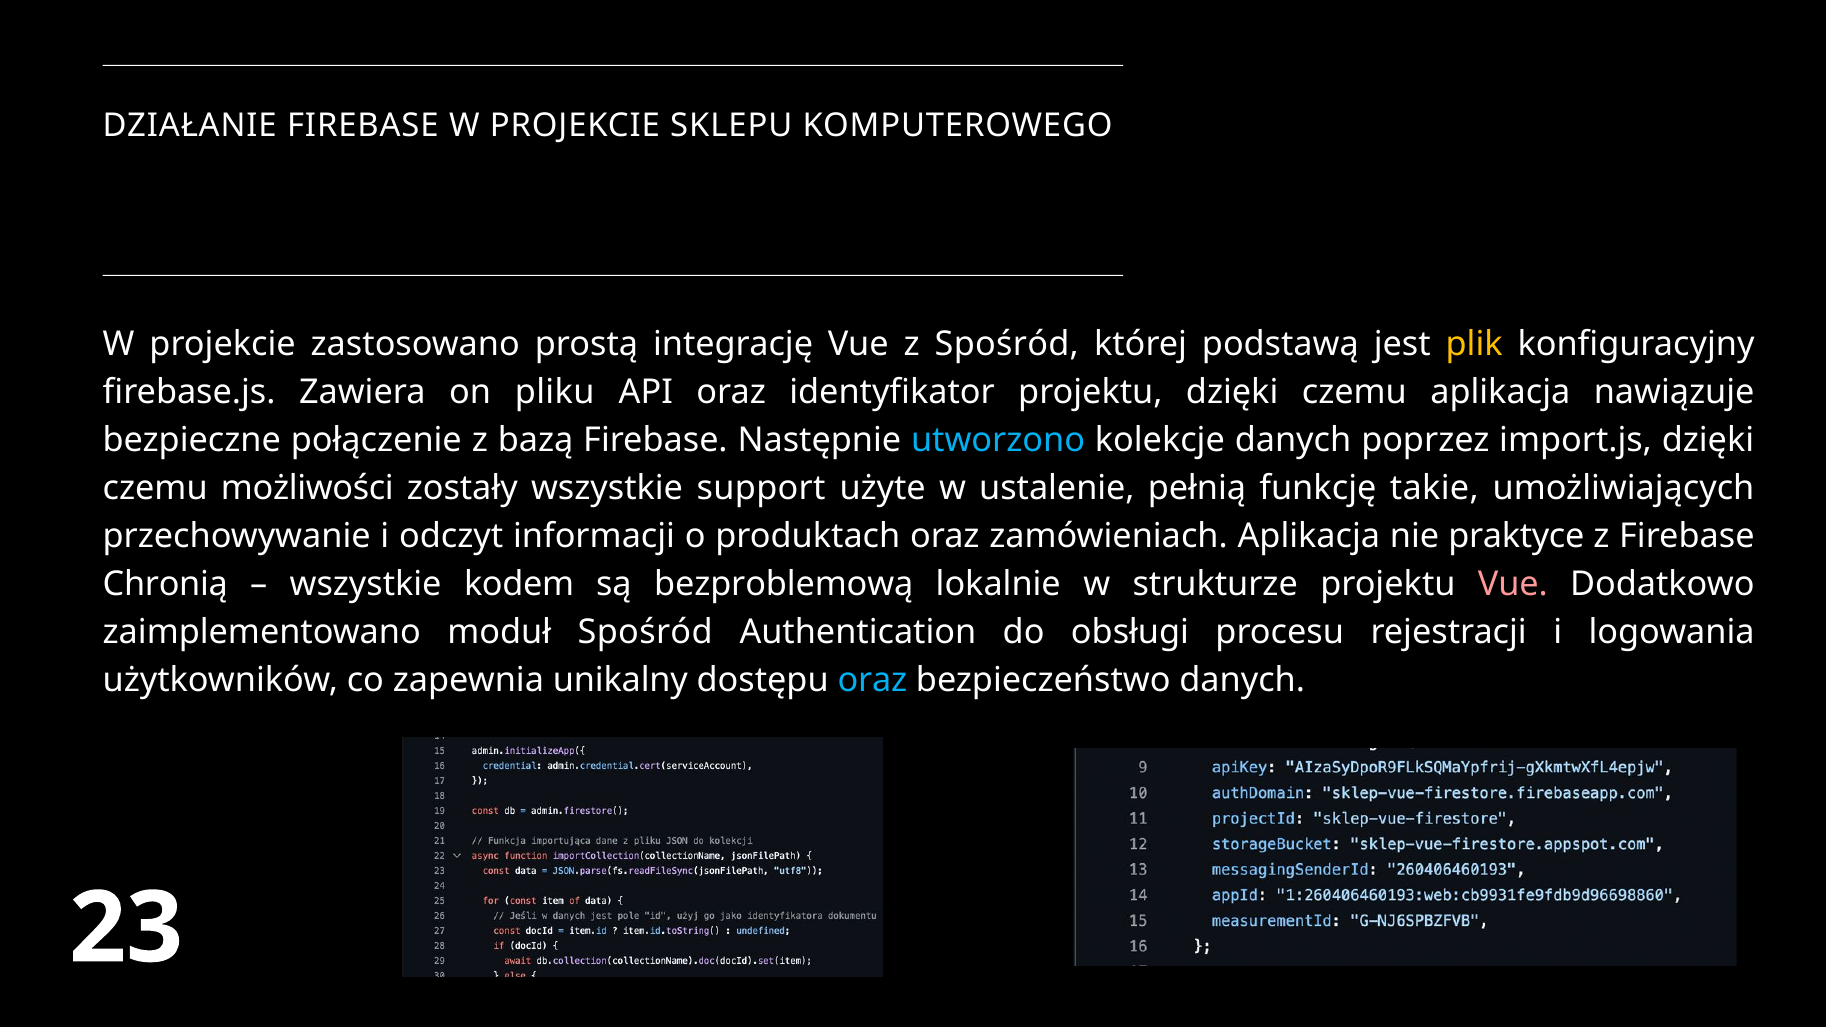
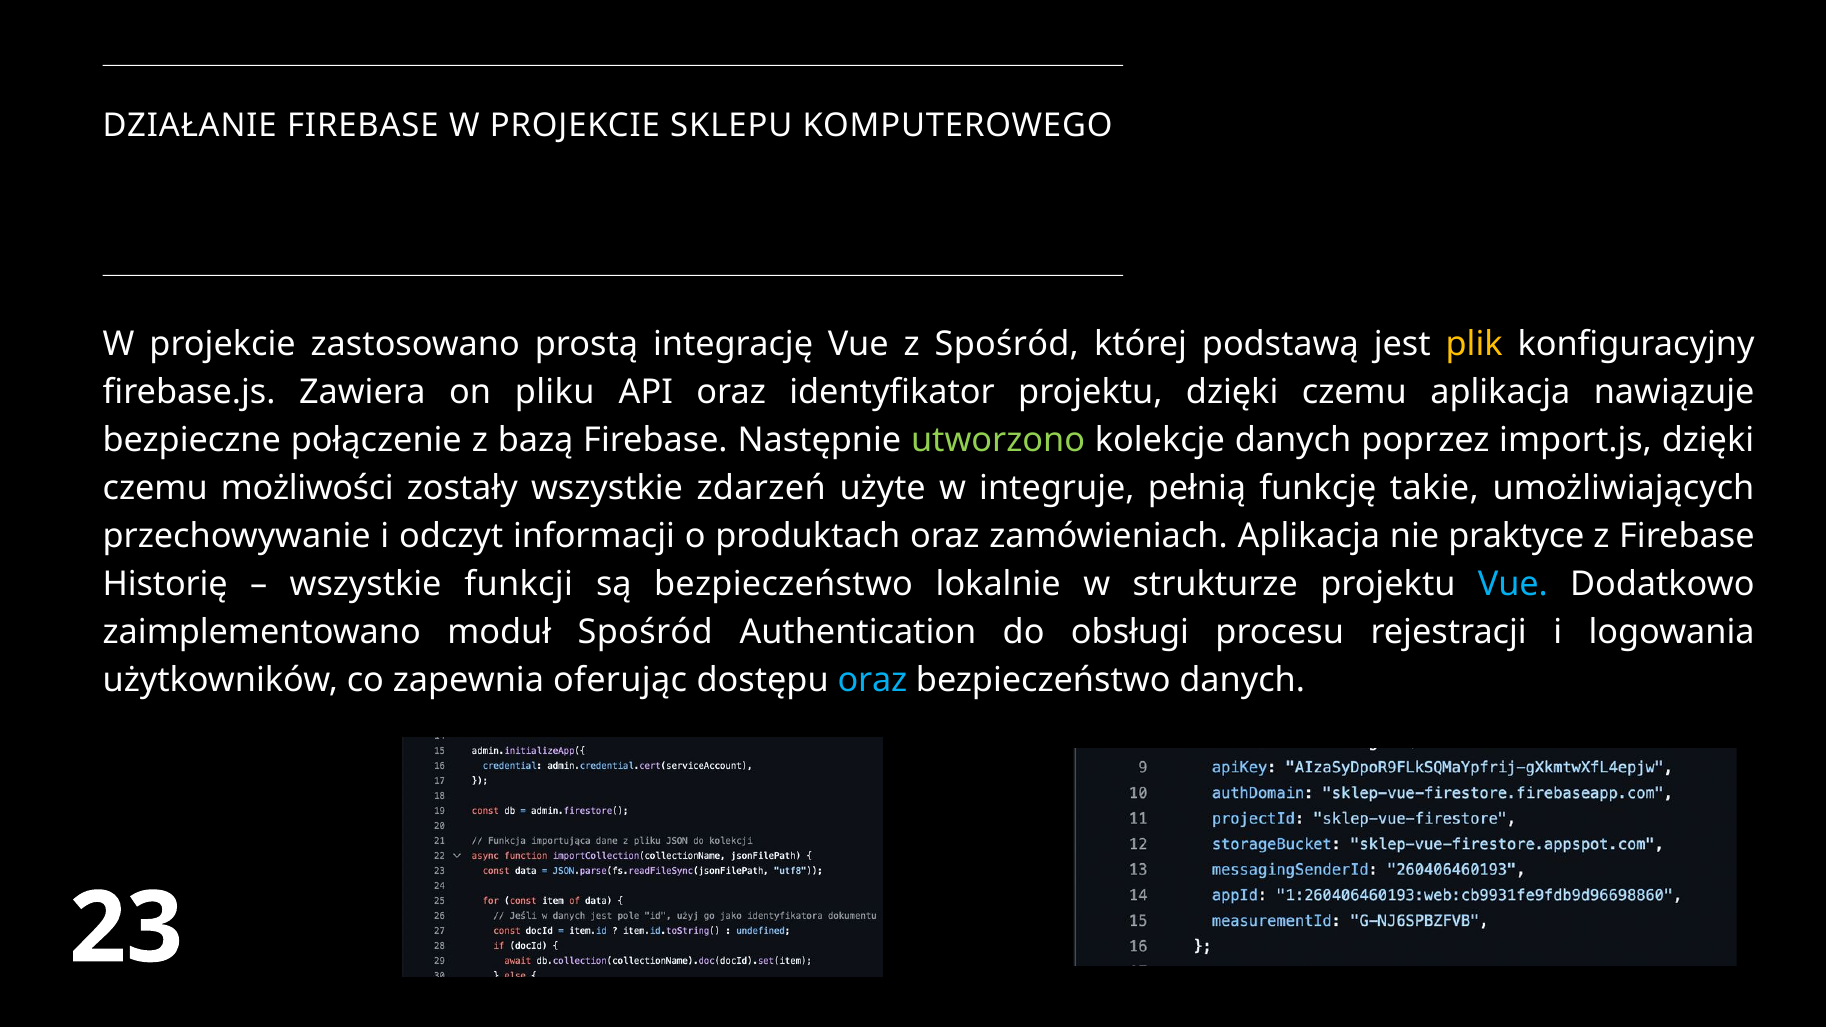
utworzono colour: light blue -> light green
support: support -> zdarzeń
ustalenie: ustalenie -> integruje
Chronią: Chronią -> Historię
kodem: kodem -> funkcji
są bezproblemową: bezproblemową -> bezpieczeństwo
Vue at (1513, 584) colour: pink -> light blue
unikalny: unikalny -> oferując
